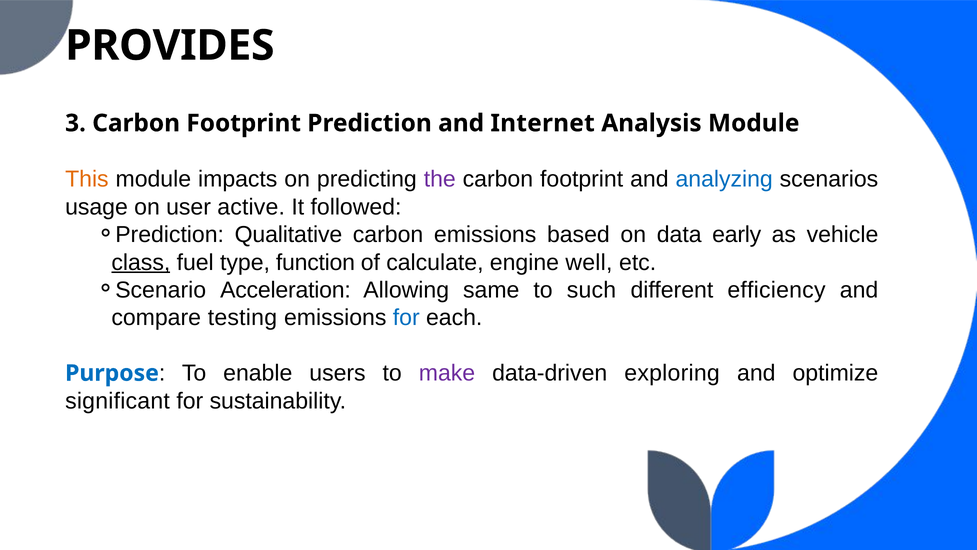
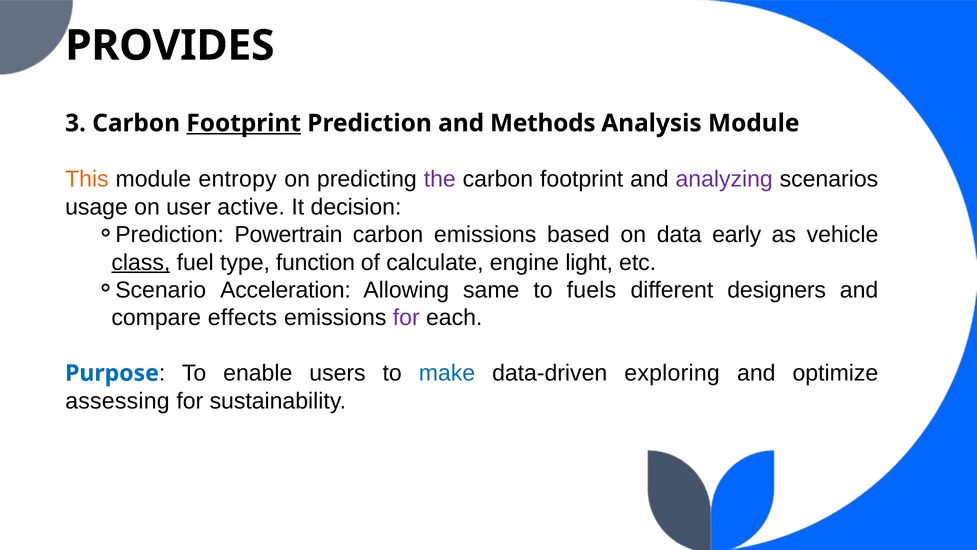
Footprint at (244, 123) underline: none -> present
Internet: Internet -> Methods
impacts: impacts -> entropy
analyzing colour: blue -> purple
followed: followed -> decision
Qualitative: Qualitative -> Powertrain
well: well -> light
such: such -> fuels
efficiency: efficiency -> designers
testing: testing -> effects
for at (406, 318) colour: blue -> purple
make colour: purple -> blue
significant: significant -> assessing
